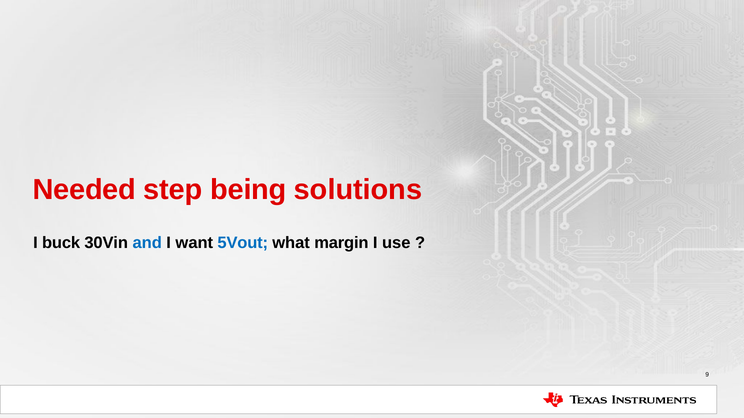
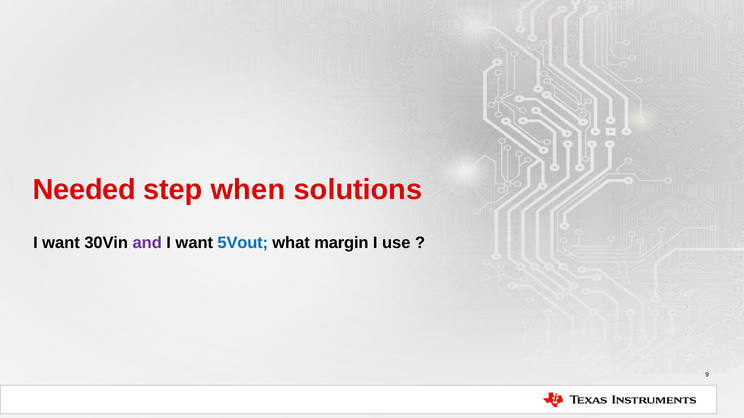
being: being -> when
buck at (61, 243): buck -> want
and colour: blue -> purple
